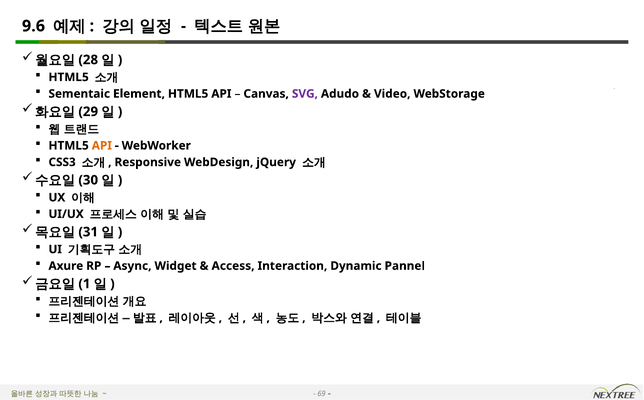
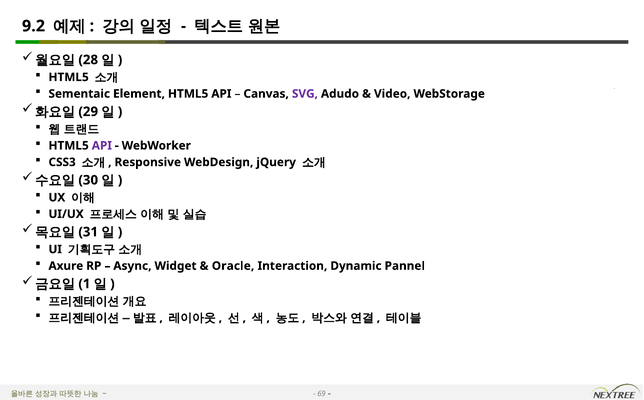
9.6: 9.6 -> 9.2
API at (102, 146) colour: orange -> purple
Access: Access -> Oracle
